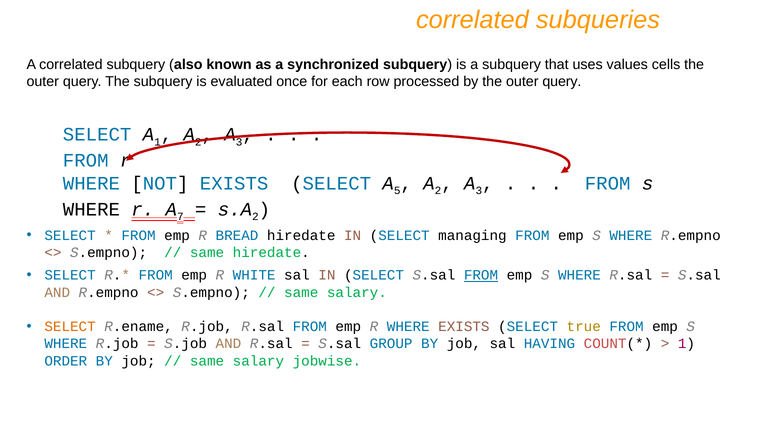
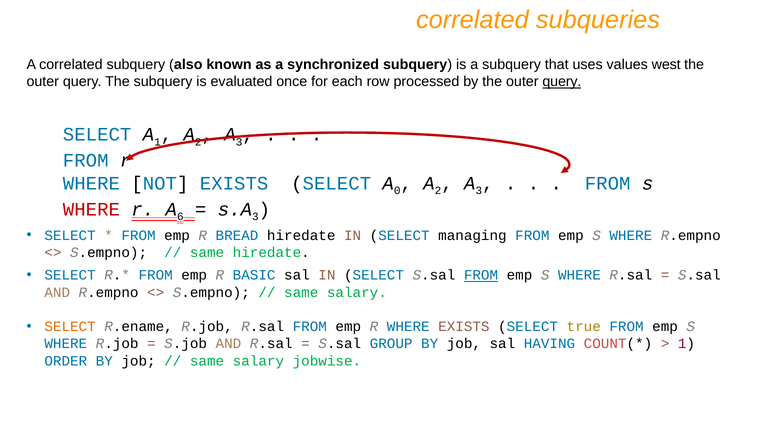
cells: cells -> west
query at (562, 82) underline: none -> present
5: 5 -> 0
WHERE at (91, 209) colour: black -> red
7: 7 -> 6
2 at (255, 217): 2 -> 3
WHITE: WHITE -> BASIC
